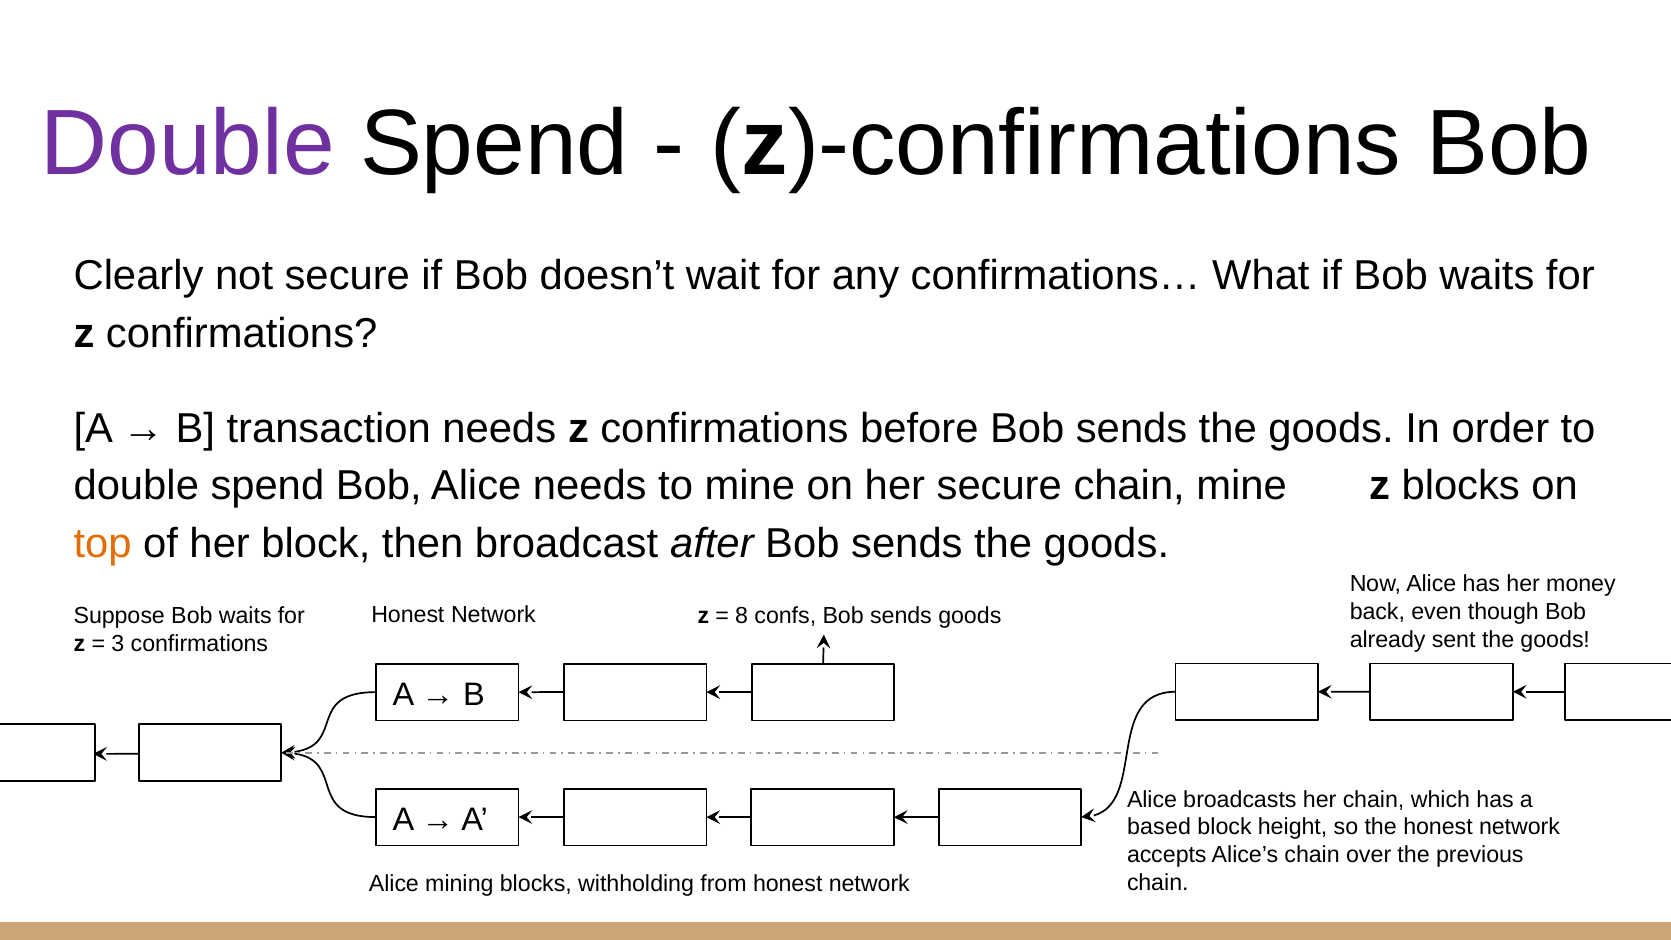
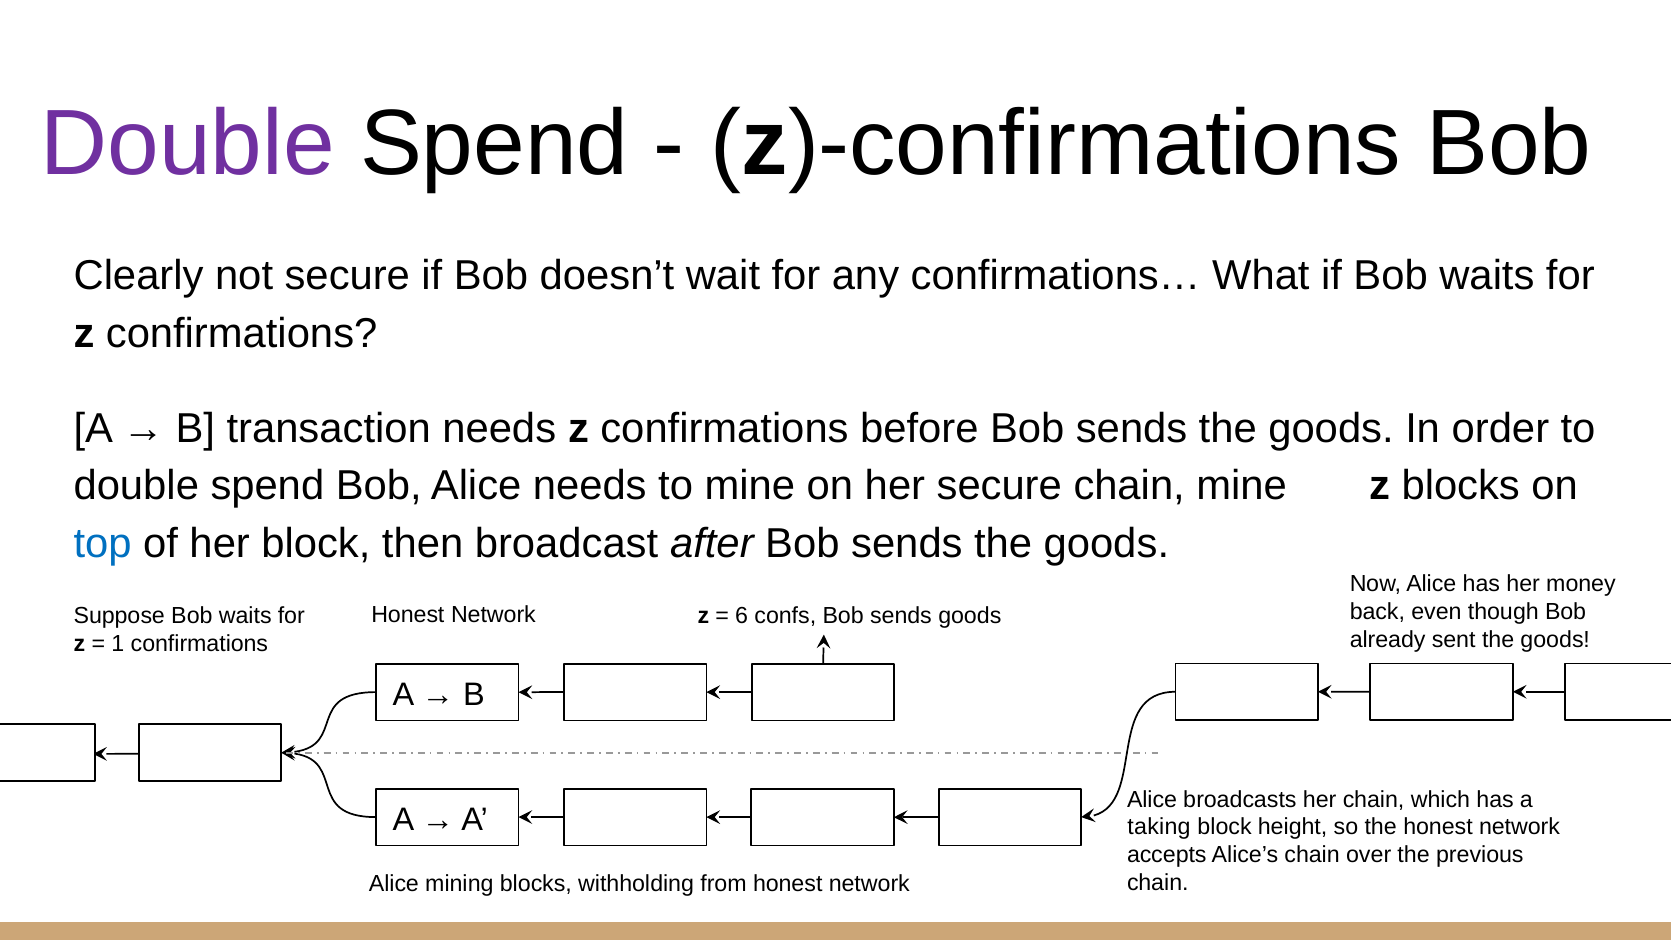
top colour: orange -> blue
8: 8 -> 6
3: 3 -> 1
based: based -> taking
